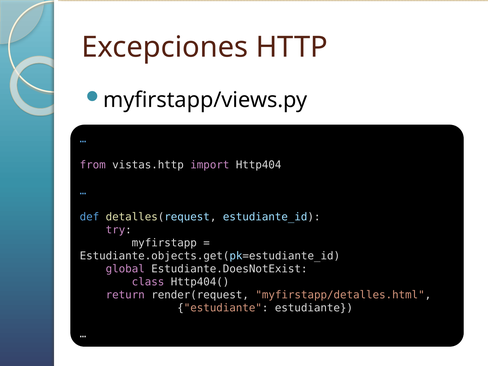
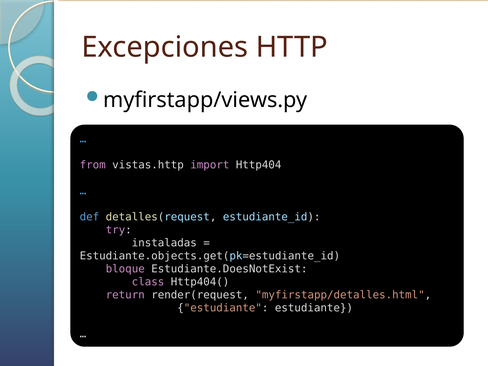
myfirstapp: myfirstapp -> instaladas
global: global -> bloque
